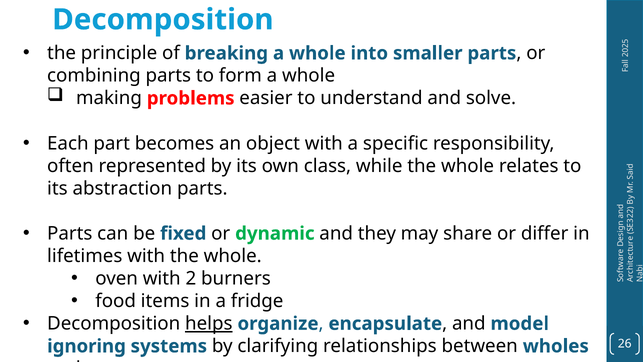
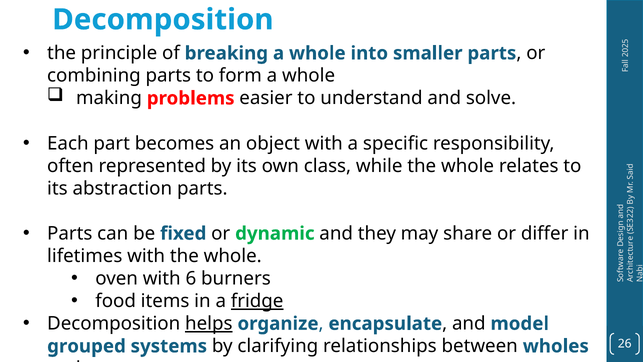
with 2: 2 -> 6
fridge underline: none -> present
ignoring: ignoring -> grouped
